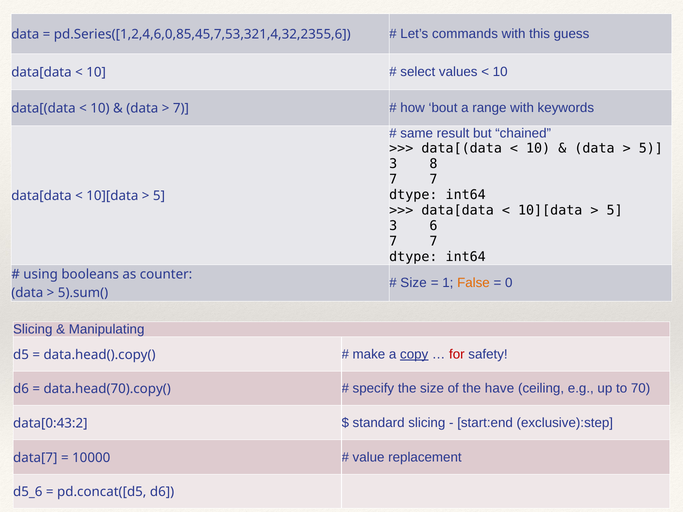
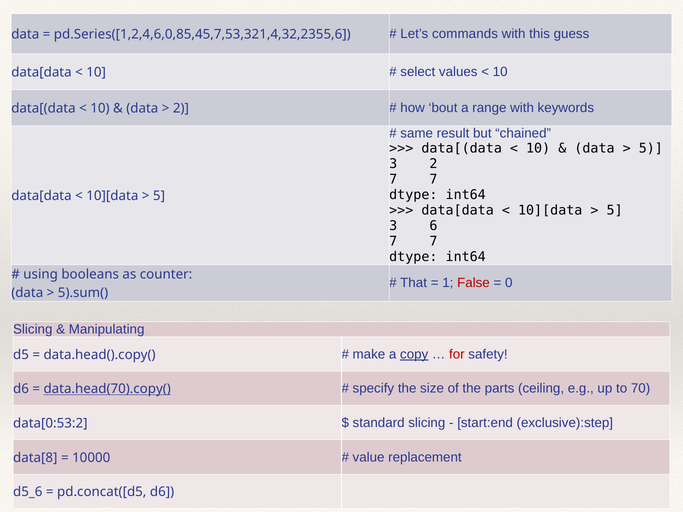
7 at (181, 108): 7 -> 2
3 8: 8 -> 2
Size at (414, 283): Size -> That
False colour: orange -> red
data.head(70).copy( underline: none -> present
have: have -> parts
data[0:43:2: data[0:43:2 -> data[0:53:2
data[7: data[7 -> data[8
